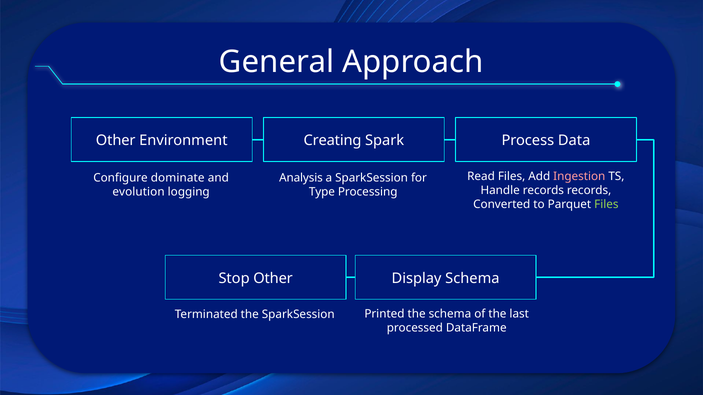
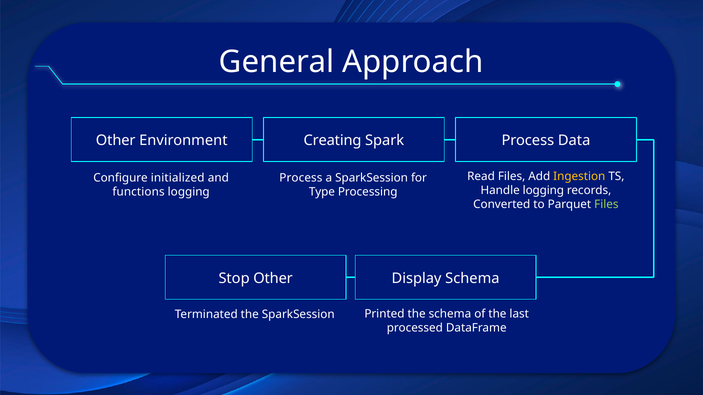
Ingestion colour: pink -> yellow
dominate: dominate -> initialized
Analysis at (301, 178): Analysis -> Process
Handle records: records -> logging
evolution: evolution -> functions
